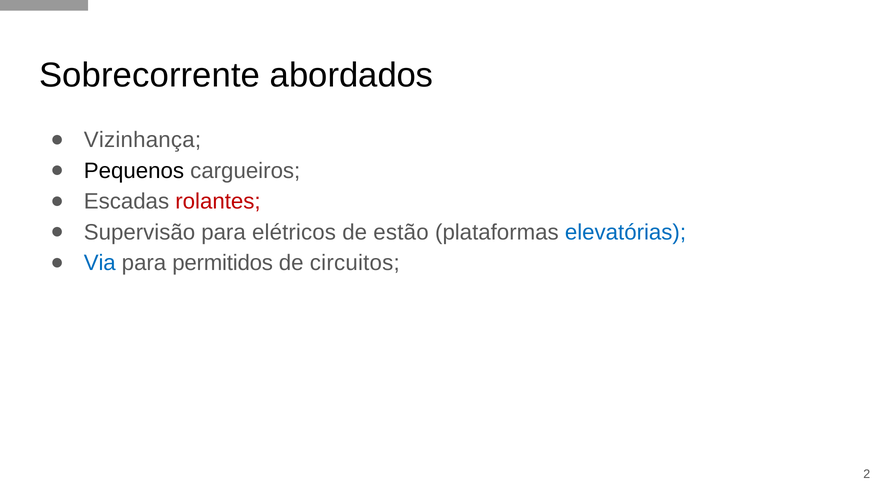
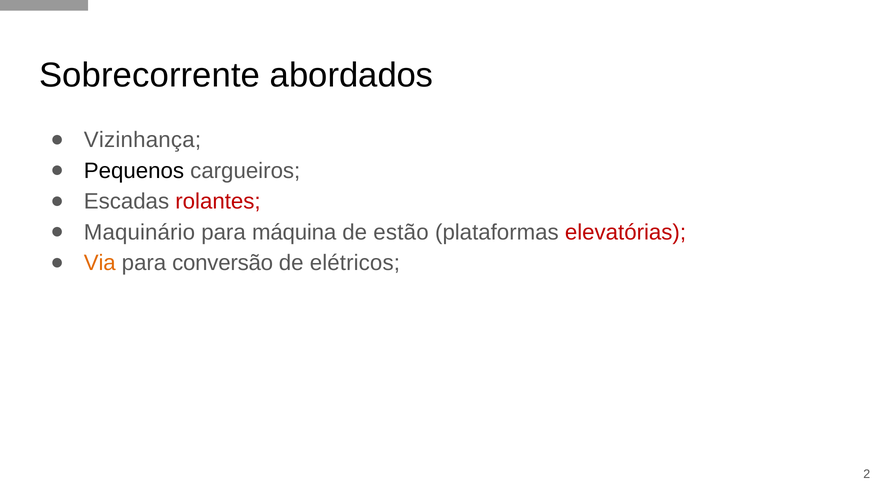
Supervisão: Supervisão -> Maquinário
elétricos: elétricos -> máquina
elevatórias colour: blue -> red
Via colour: blue -> orange
permitidos: permitidos -> conversão
circuitos: circuitos -> elétricos
